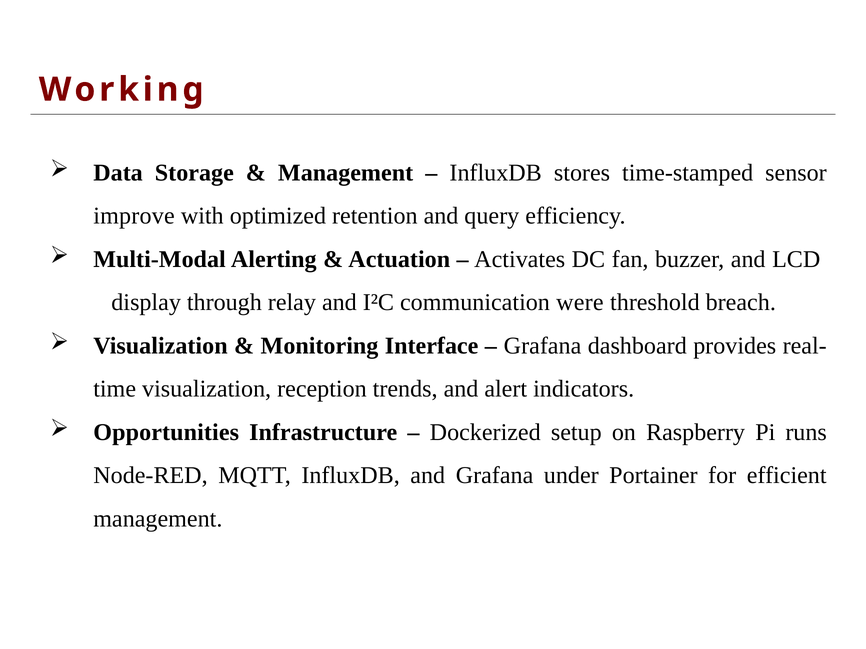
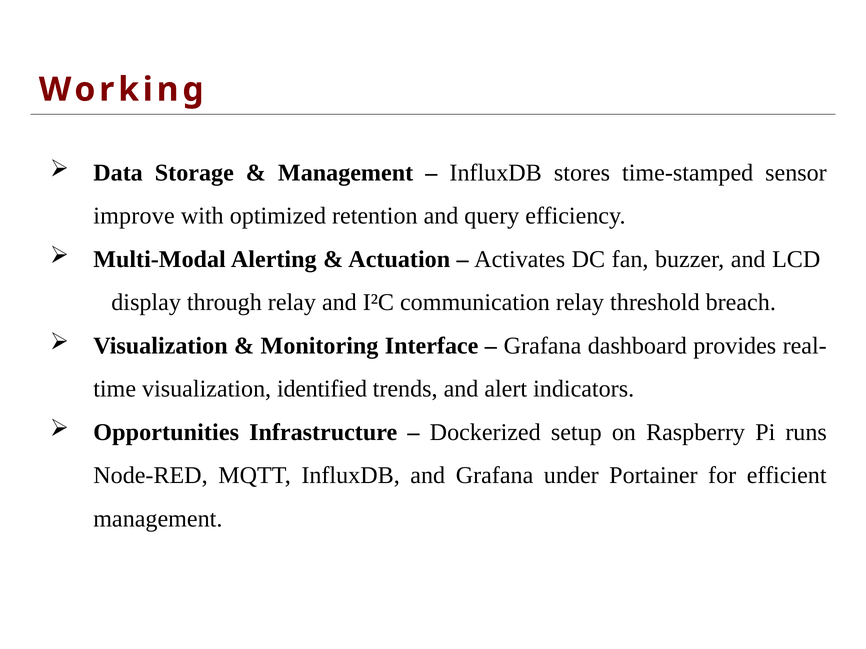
communication were: were -> relay
reception: reception -> identified
